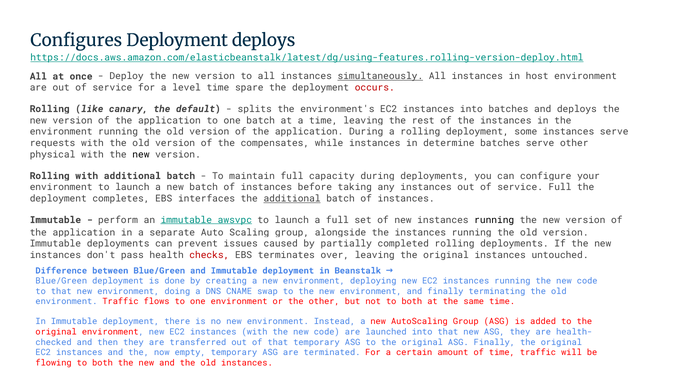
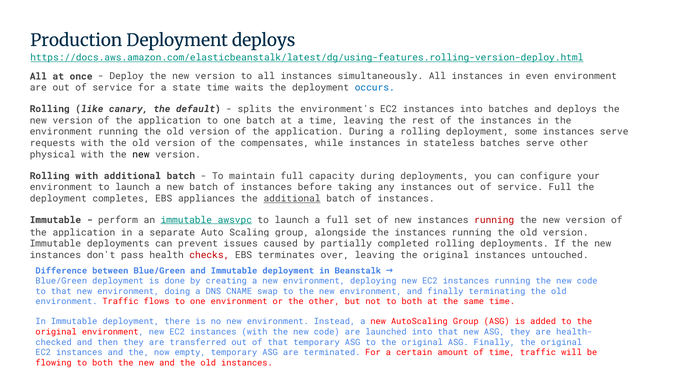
Configures: Configures -> Production
simultaneously underline: present -> none
host: host -> even
level: level -> state
spare: spare -> waits
occurs colour: red -> blue
determine: determine -> stateless
interfaces: interfaces -> appliances
running at (494, 220) colour: black -> red
